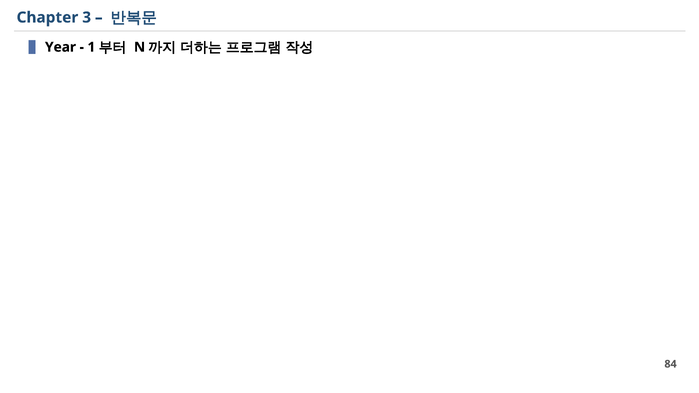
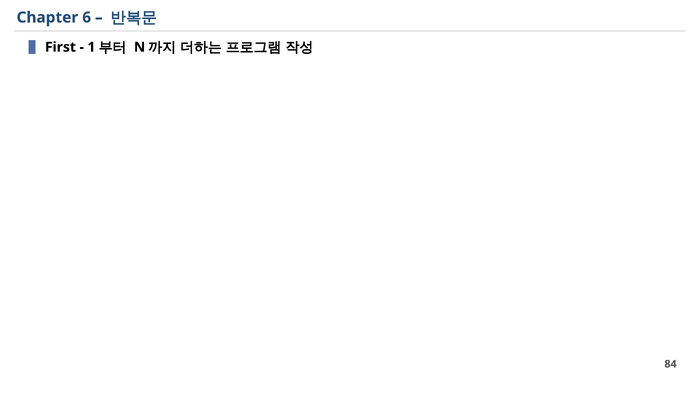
3: 3 -> 6
Year: Year -> First
